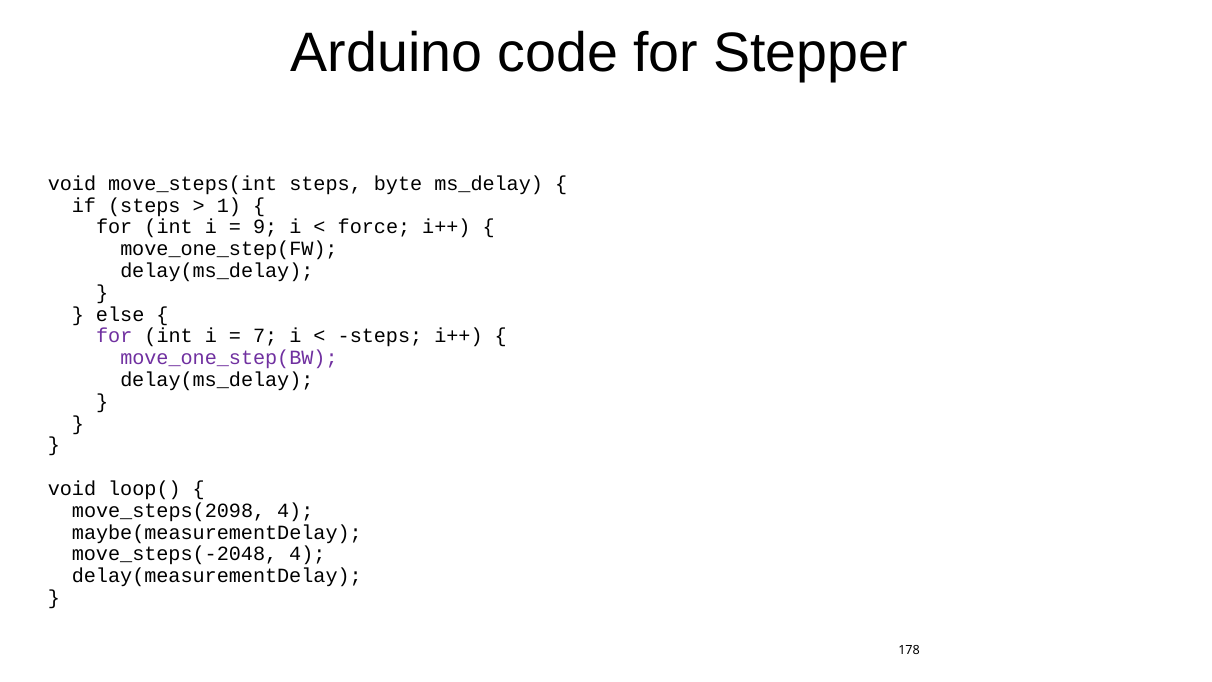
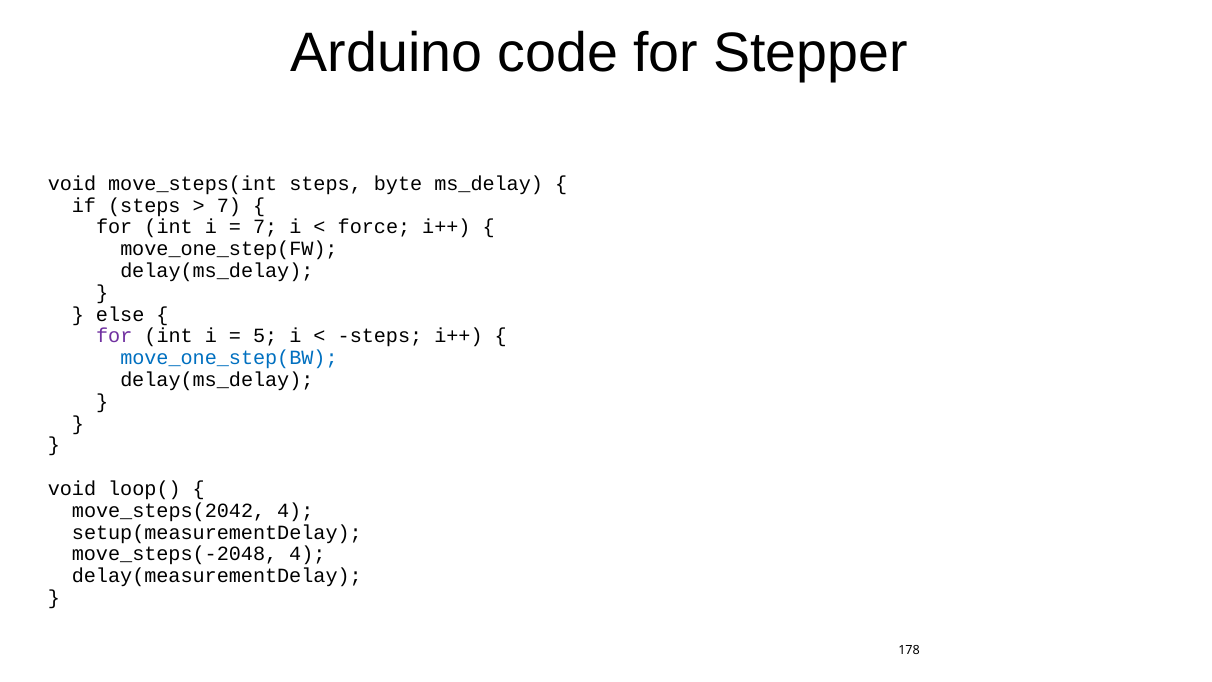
1 at (229, 205): 1 -> 7
9 at (265, 227): 9 -> 7
7: 7 -> 5
move_one_step(BW colour: purple -> blue
move_steps(2098: move_steps(2098 -> move_steps(2042
maybe(measurementDelay: maybe(measurementDelay -> setup(measurementDelay
